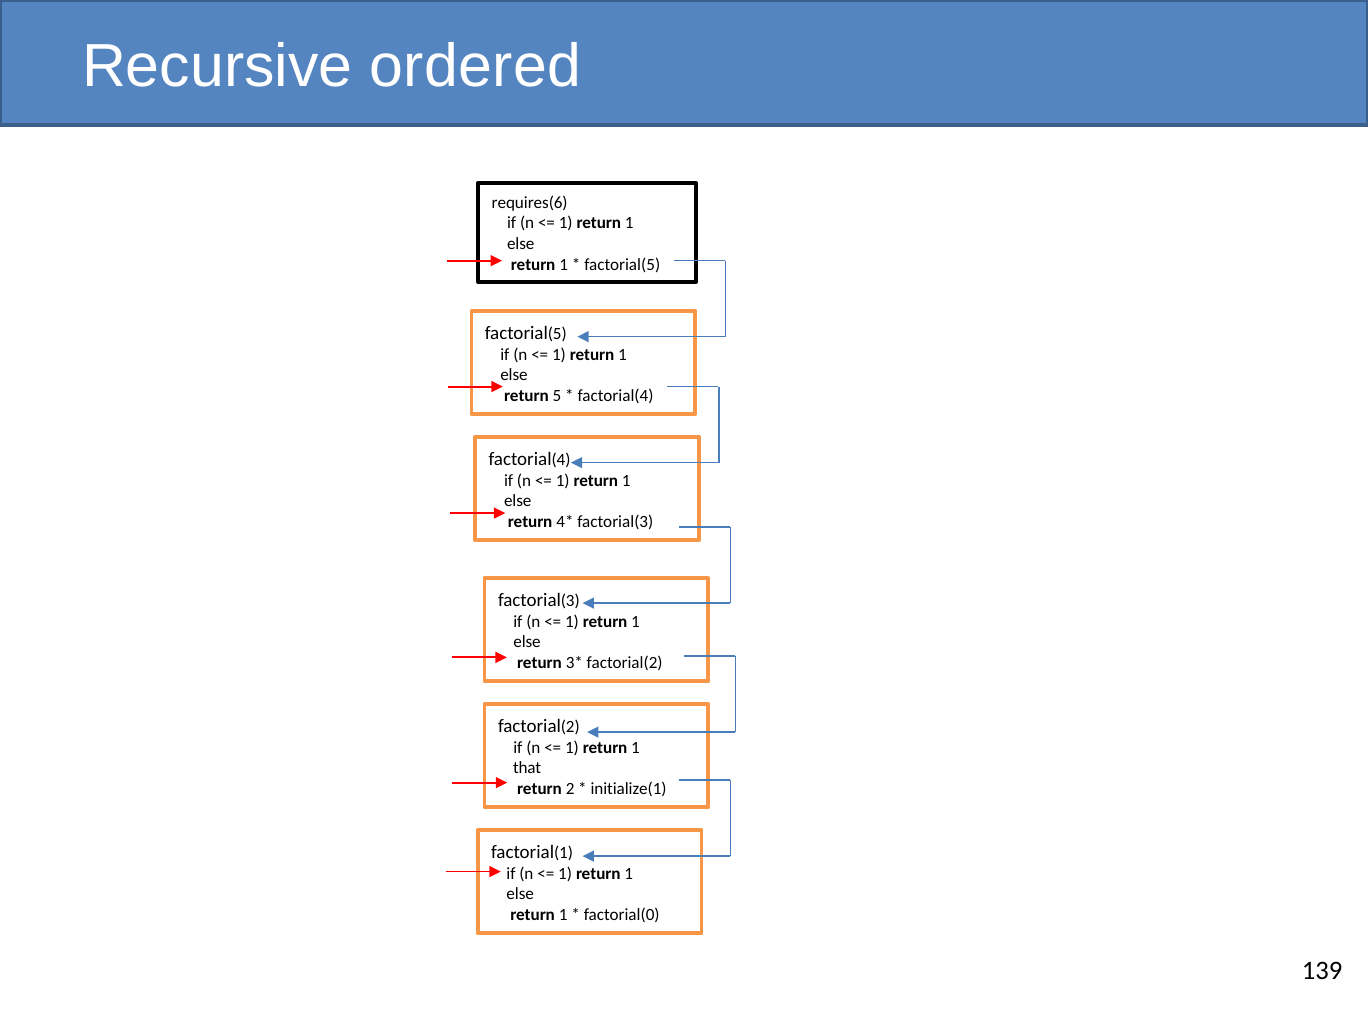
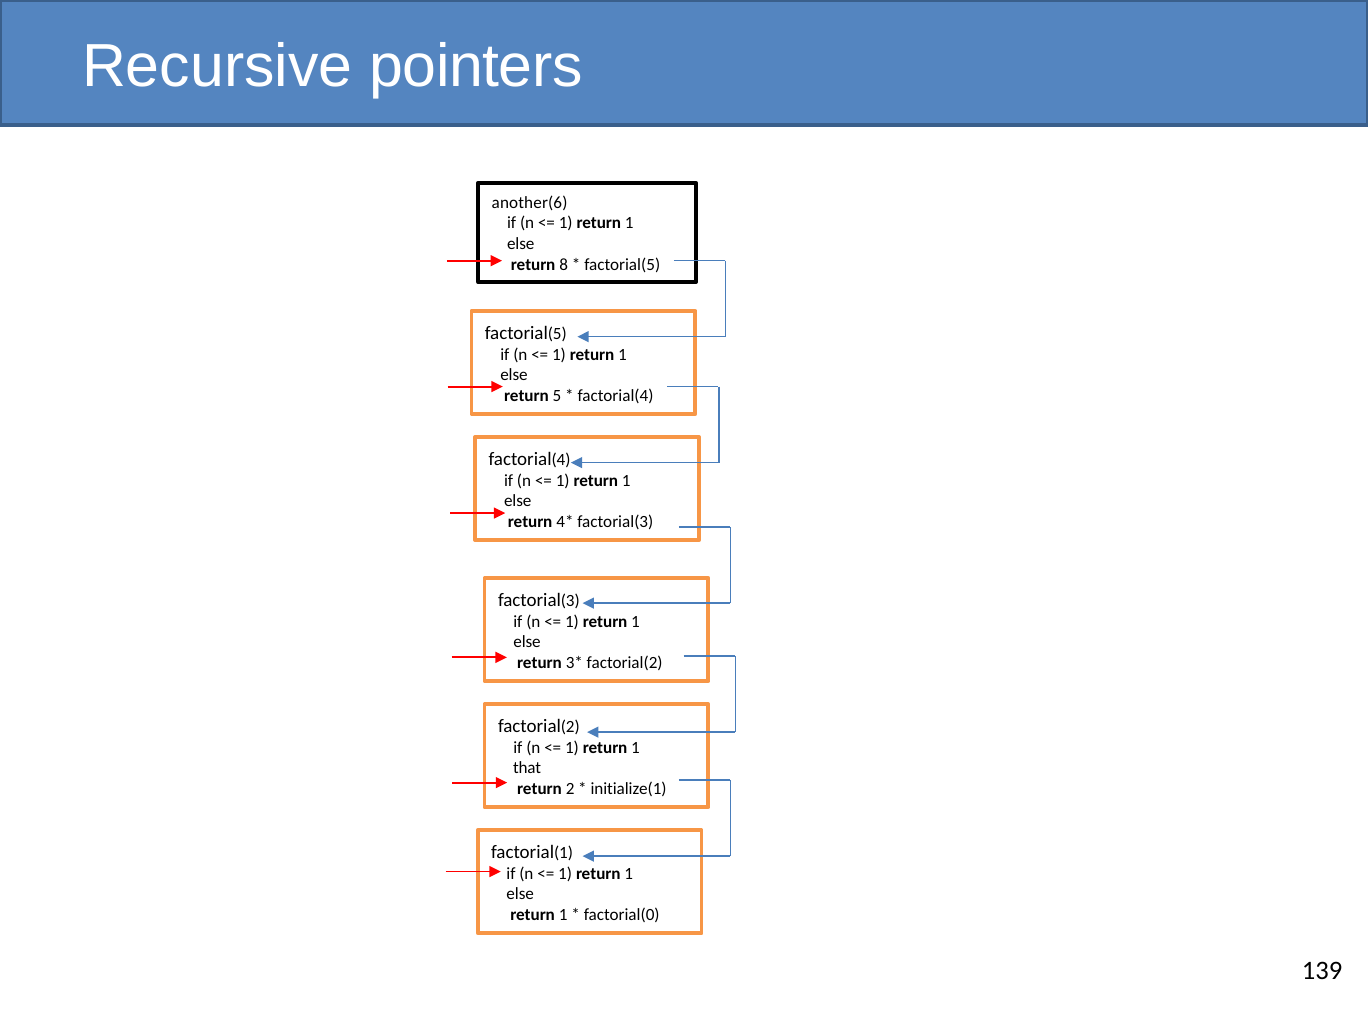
ordered: ordered -> pointers
requires(6: requires(6 -> another(6
1 at (564, 264): 1 -> 8
